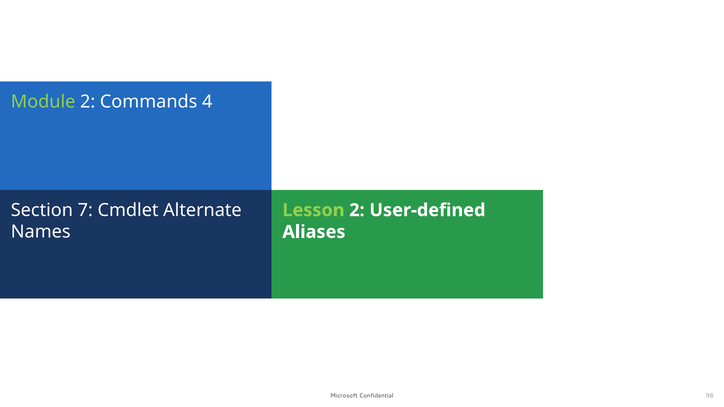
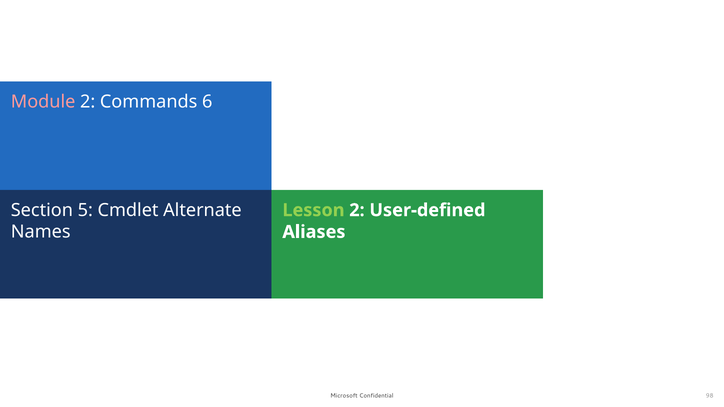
Module colour: light green -> pink
4: 4 -> 6
7: 7 -> 5
